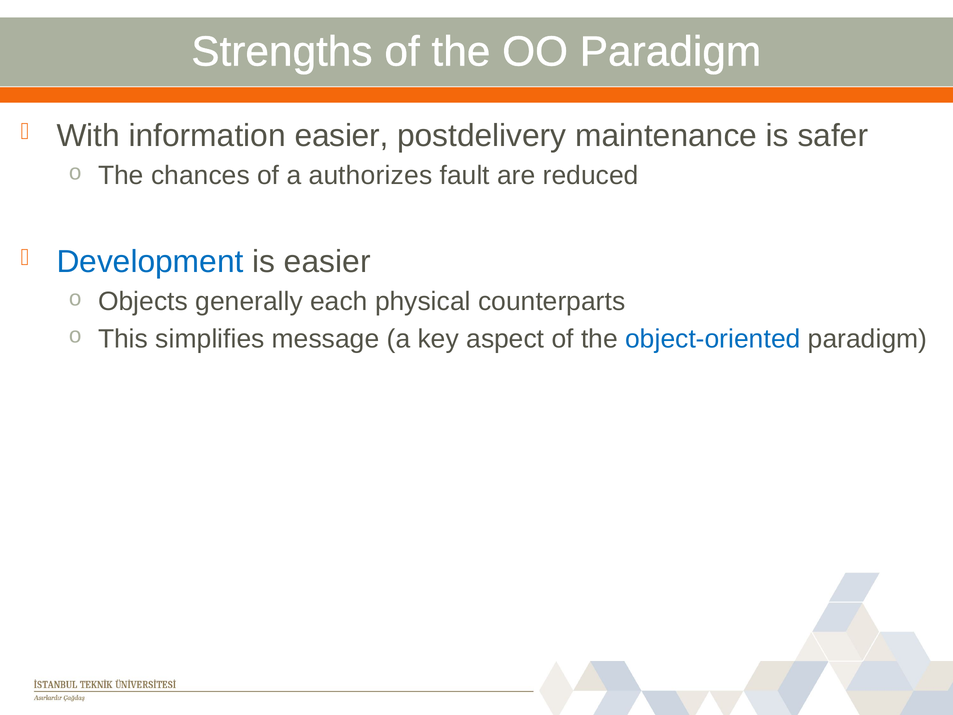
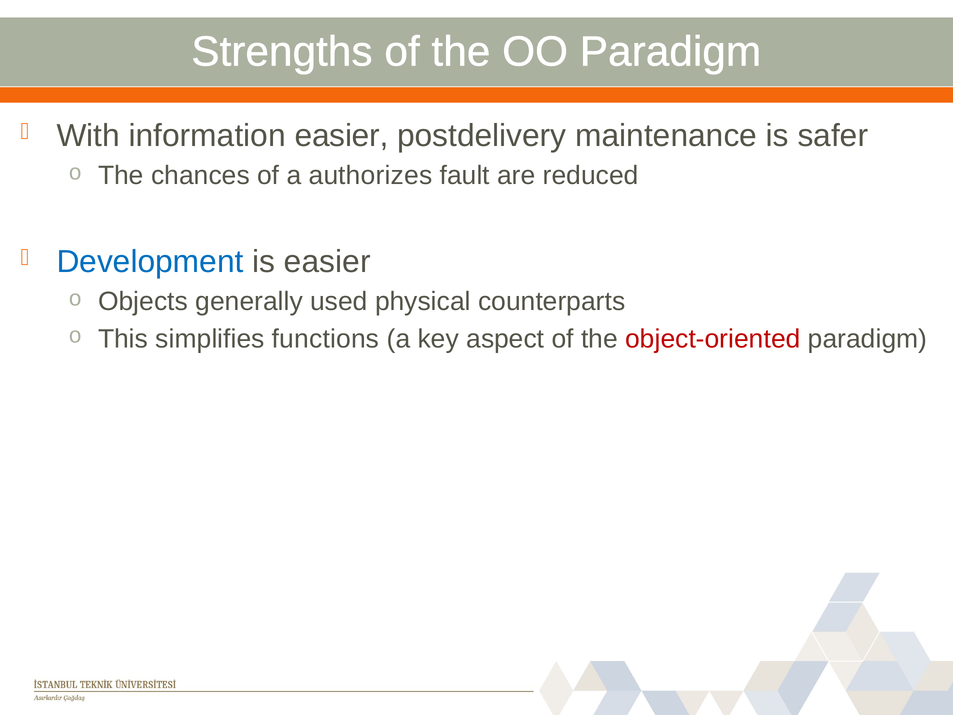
each: each -> used
message: message -> functions
object-oriented colour: blue -> red
